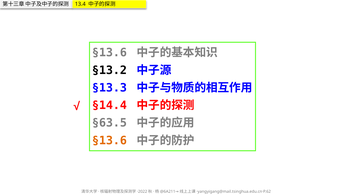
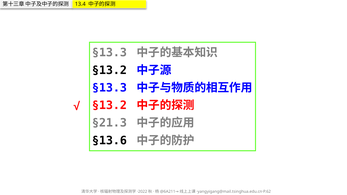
§13.6 at (109, 53): §13.6 -> §13.3
§14.4 at (109, 105): §14.4 -> §13.2
§63.5: §63.5 -> §21.3
§13.6 at (109, 141) colour: orange -> black
